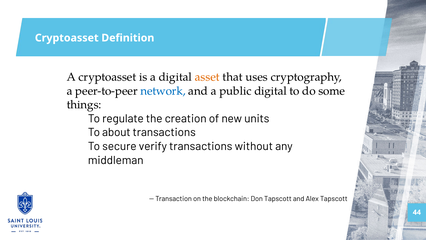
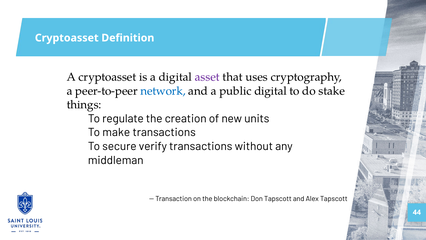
asset colour: orange -> purple
some: some -> stake
about: about -> make
